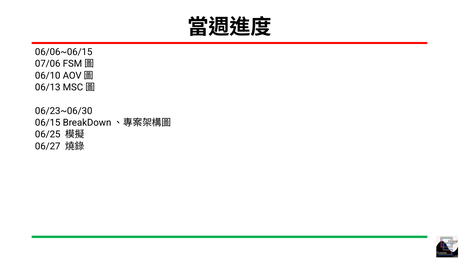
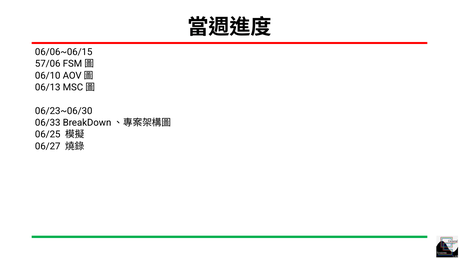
07/06: 07/06 -> 57/06
06/15: 06/15 -> 06/33
